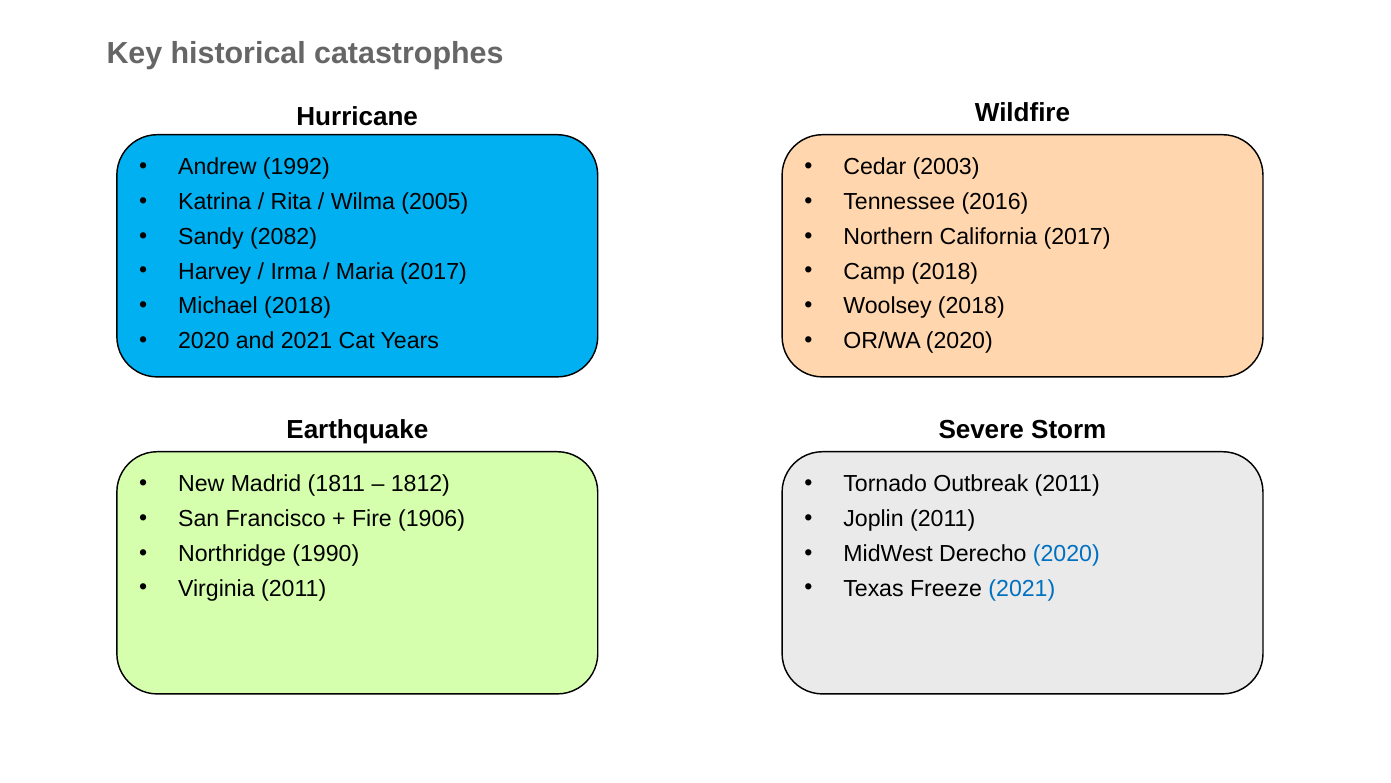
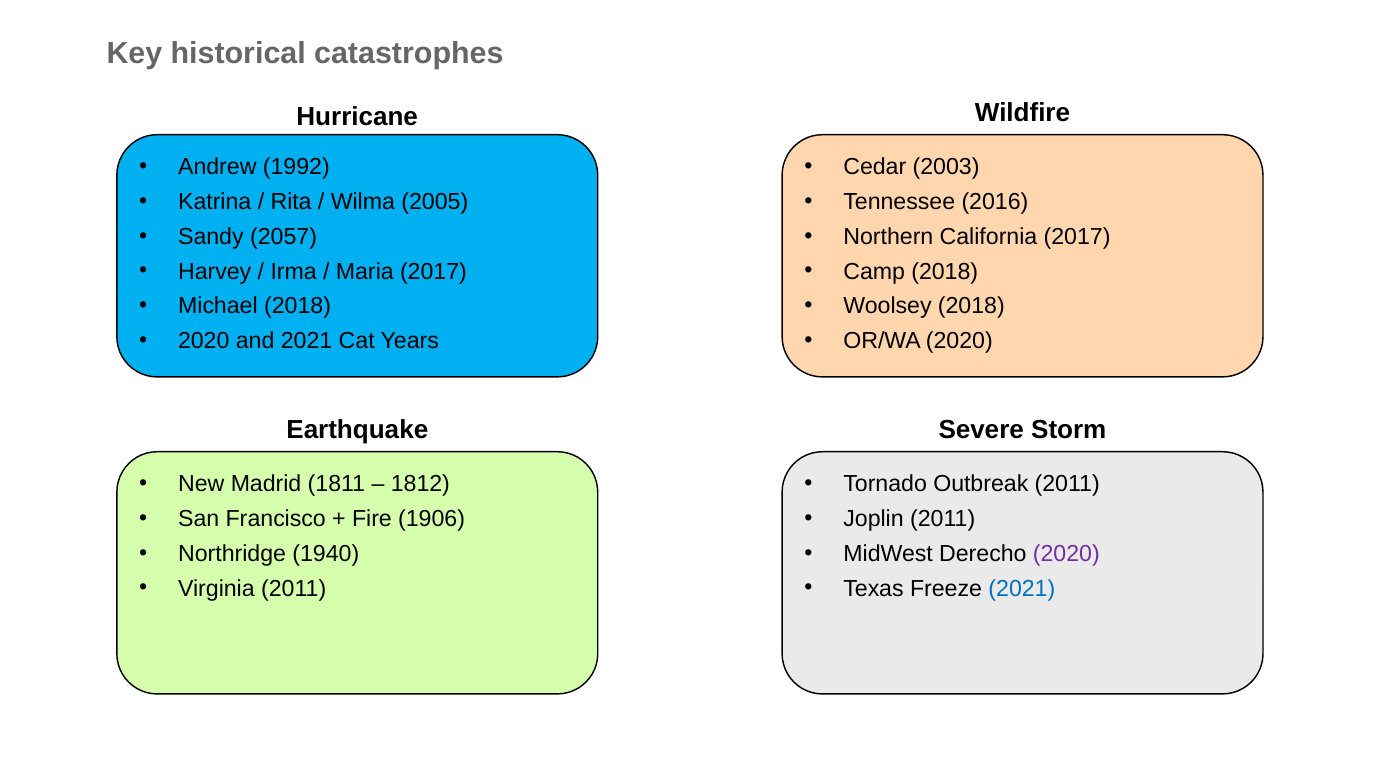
2082: 2082 -> 2057
1990: 1990 -> 1940
2020 at (1066, 553) colour: blue -> purple
